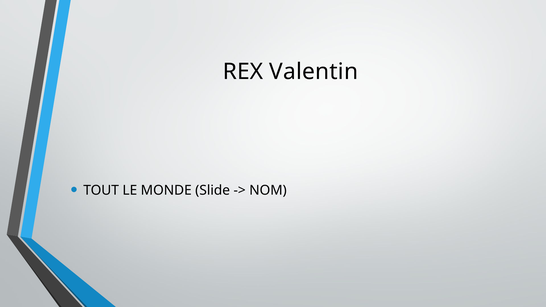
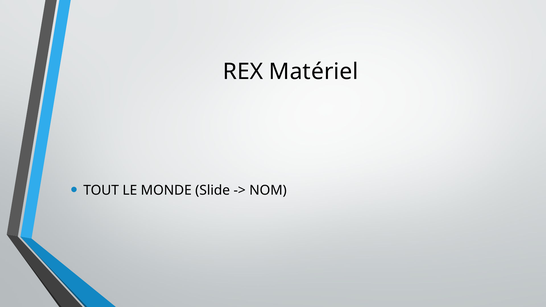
Valentin: Valentin -> Matériel
